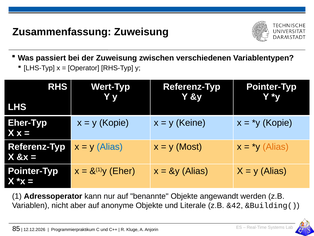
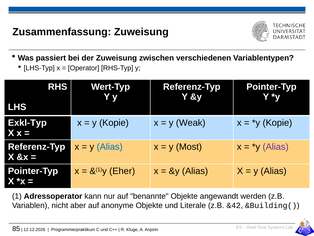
Eher-Typ: Eher-Typ -> Exkl-Typ
Keine: Keine -> Weak
Alias at (276, 147) colour: orange -> purple
